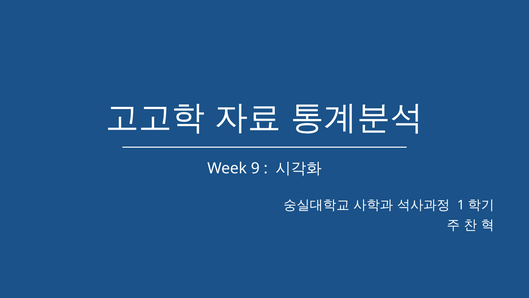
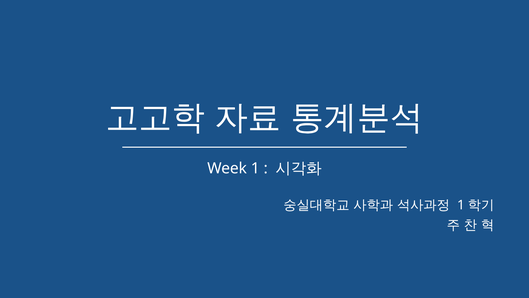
Week 9: 9 -> 1
